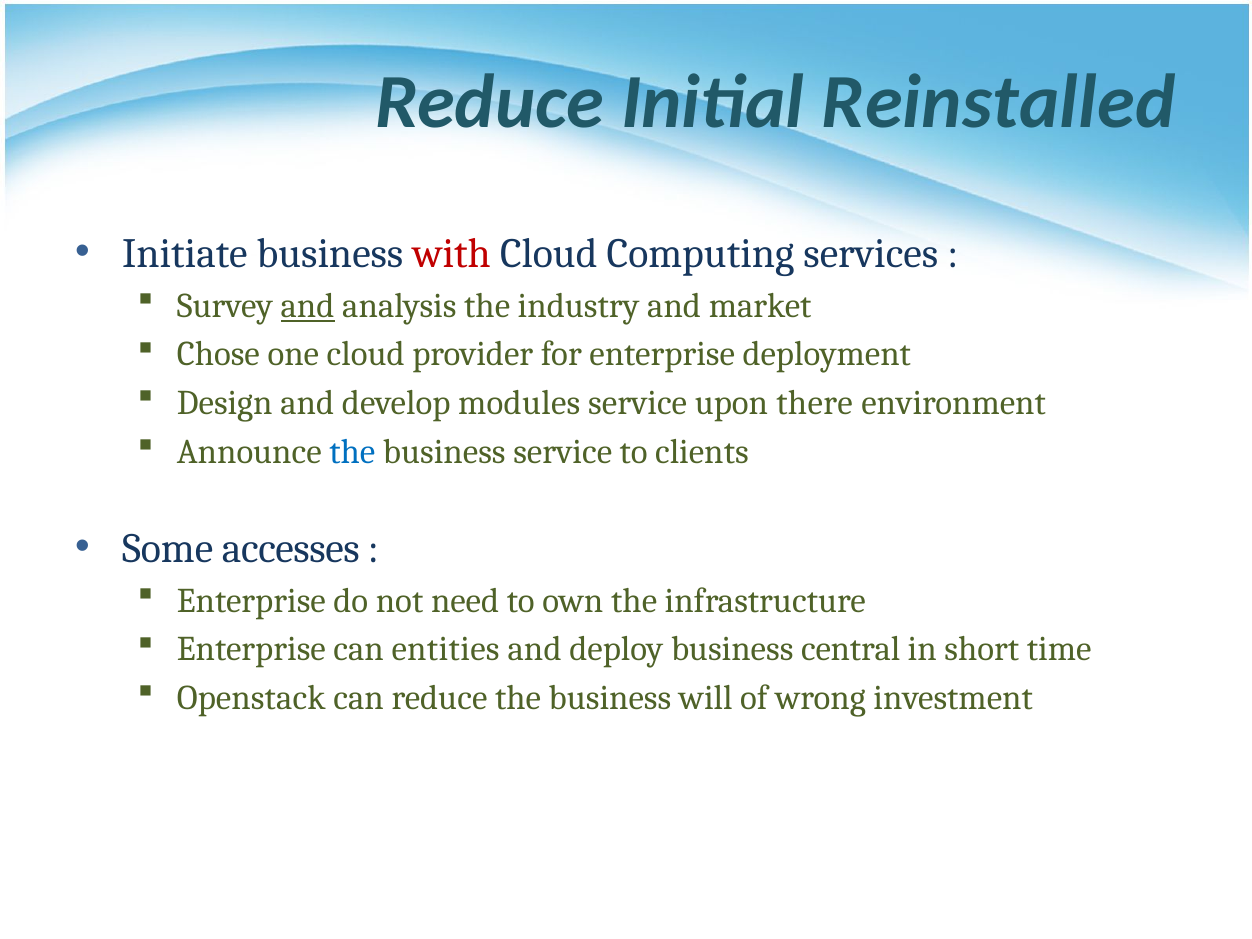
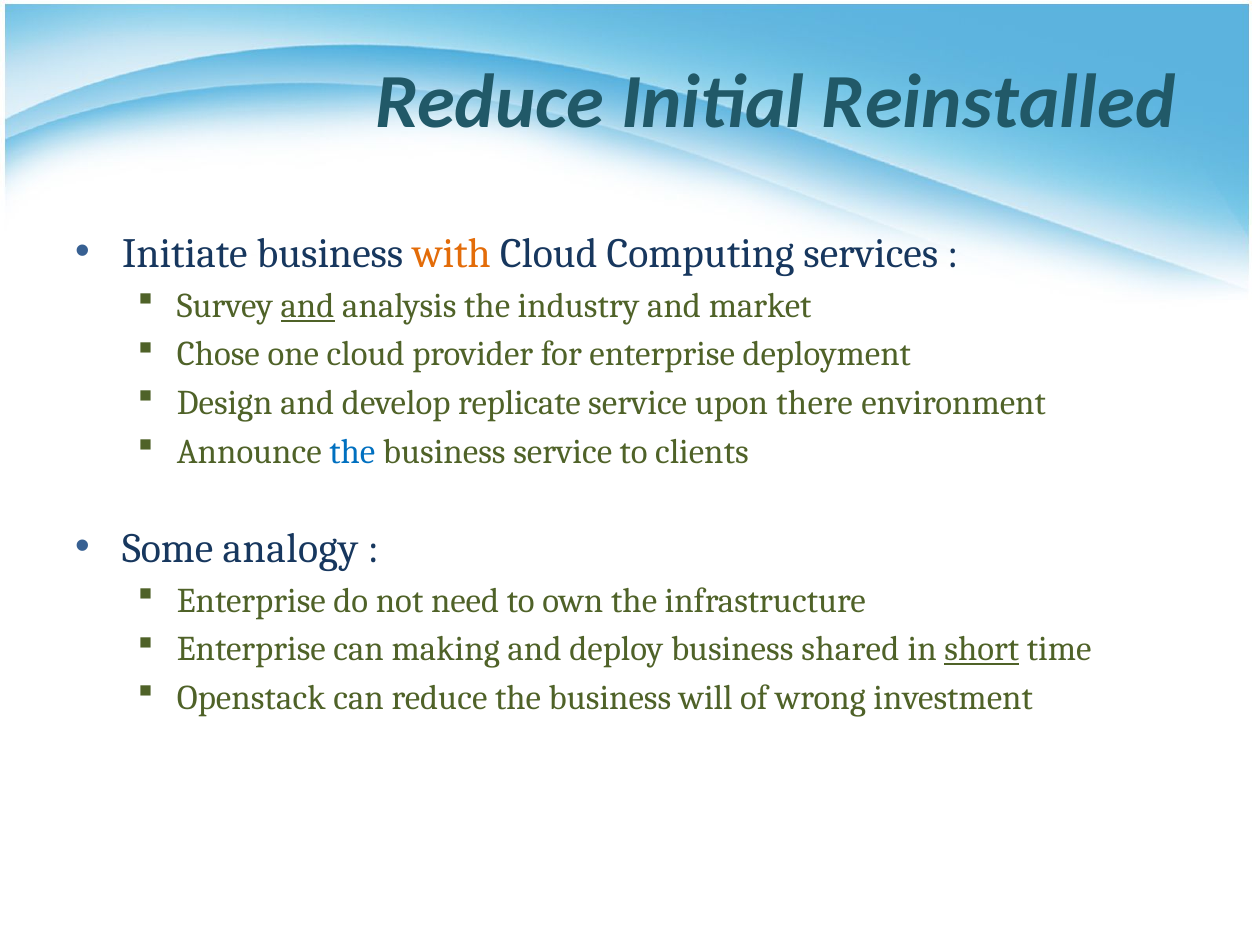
with colour: red -> orange
modules: modules -> replicate
accesses: accesses -> analogy
entities: entities -> making
central: central -> shared
short underline: none -> present
